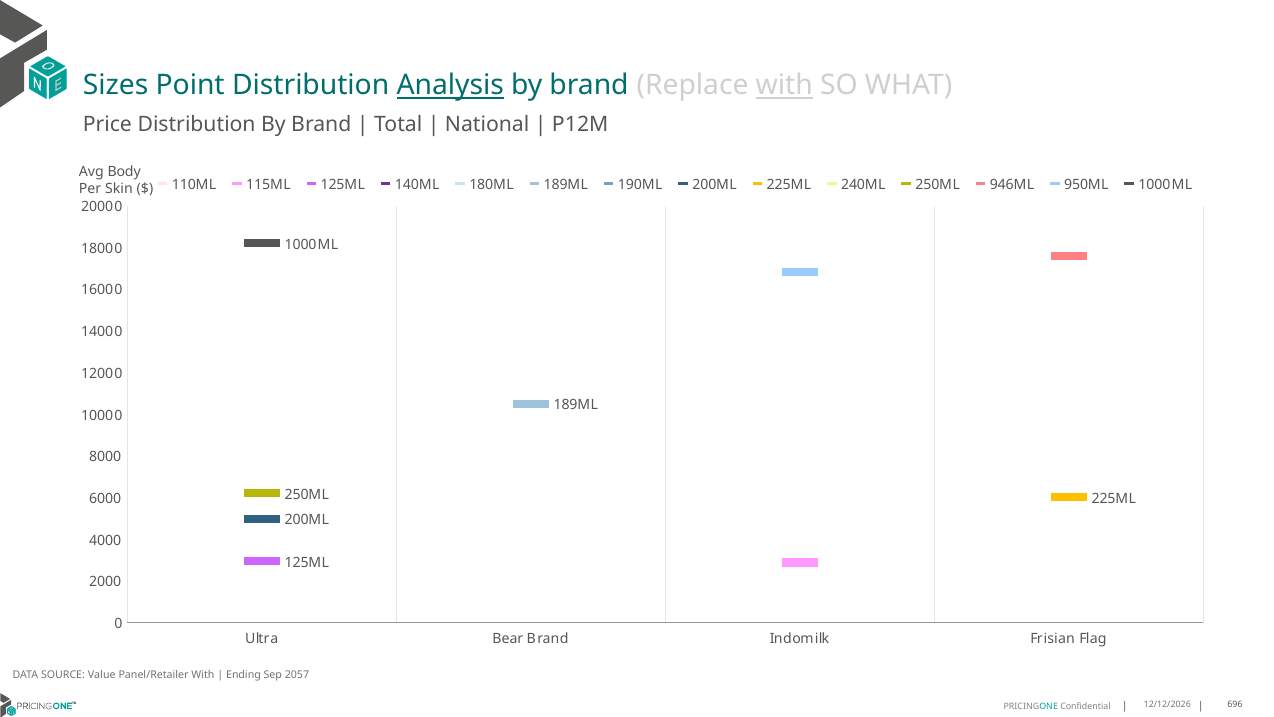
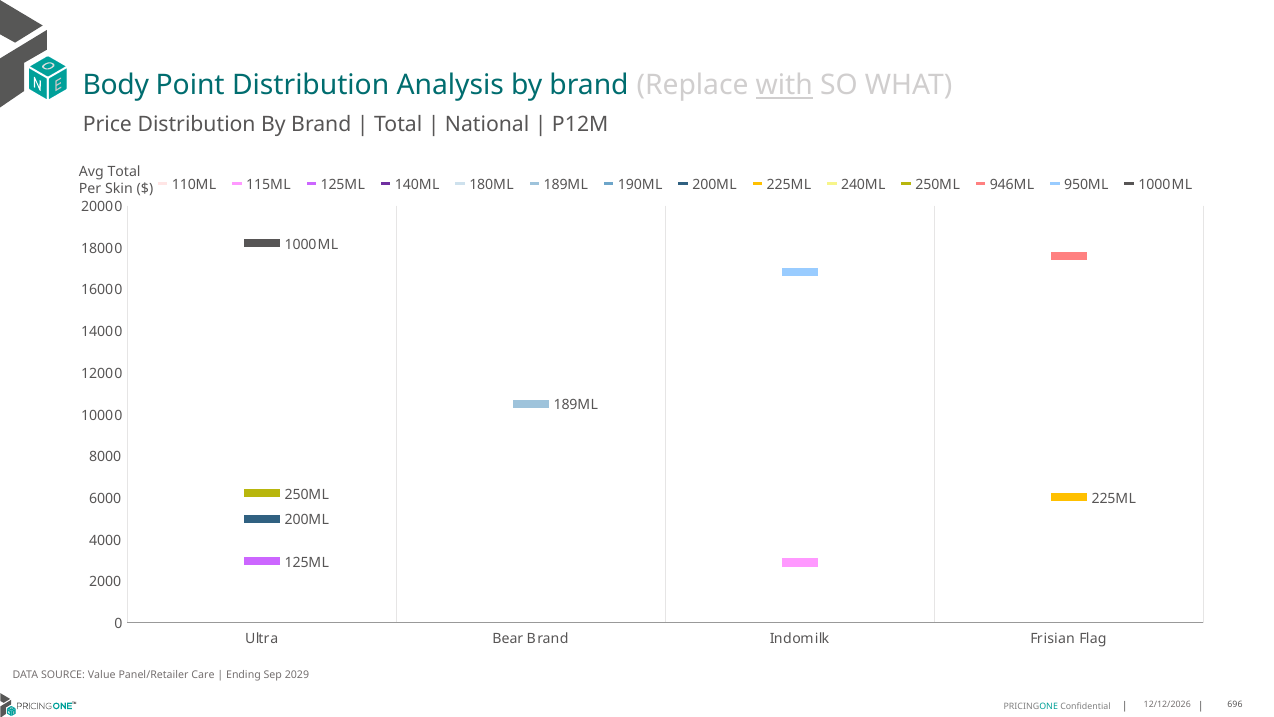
Sizes: Sizes -> Body
Analysis underline: present -> none
Avg Body: Body -> Total
Panel/Retailer With: With -> Care
2057: 2057 -> 2029
